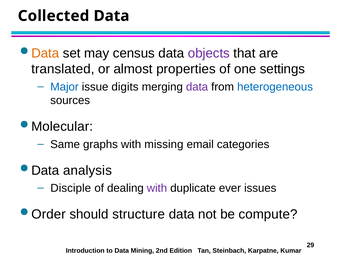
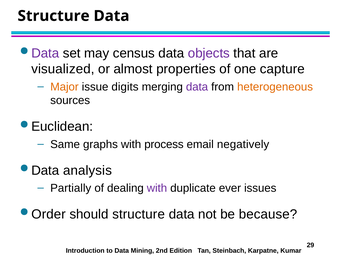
Collected at (54, 16): Collected -> Structure
Data at (45, 53) colour: orange -> purple
translated: translated -> visualized
settings: settings -> capture
Major colour: blue -> orange
heterogeneous colour: blue -> orange
Molecular: Molecular -> Euclidean
missing: missing -> process
categories: categories -> negatively
Disciple: Disciple -> Partially
compute: compute -> because
